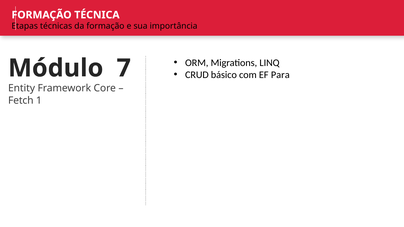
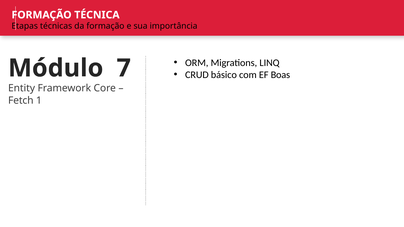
Para: Para -> Boas
